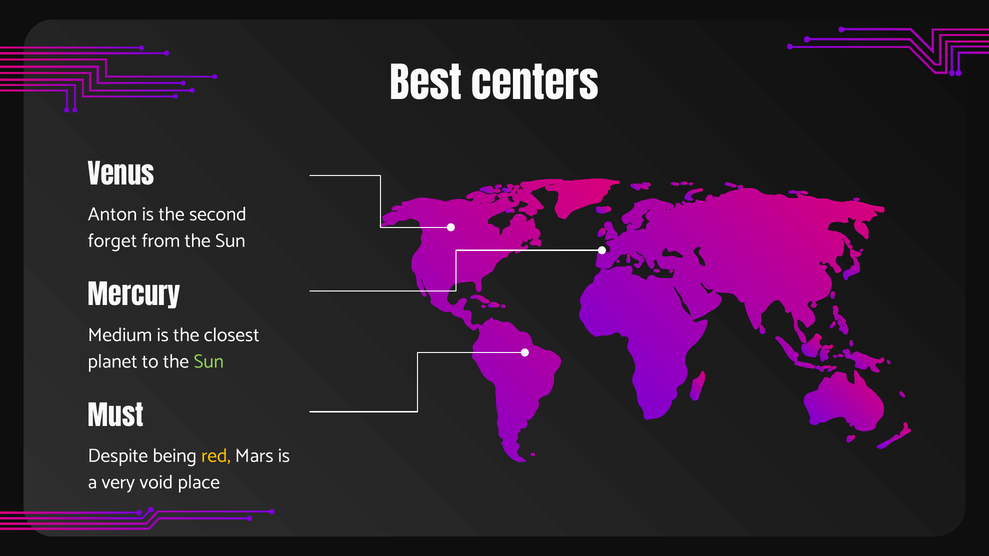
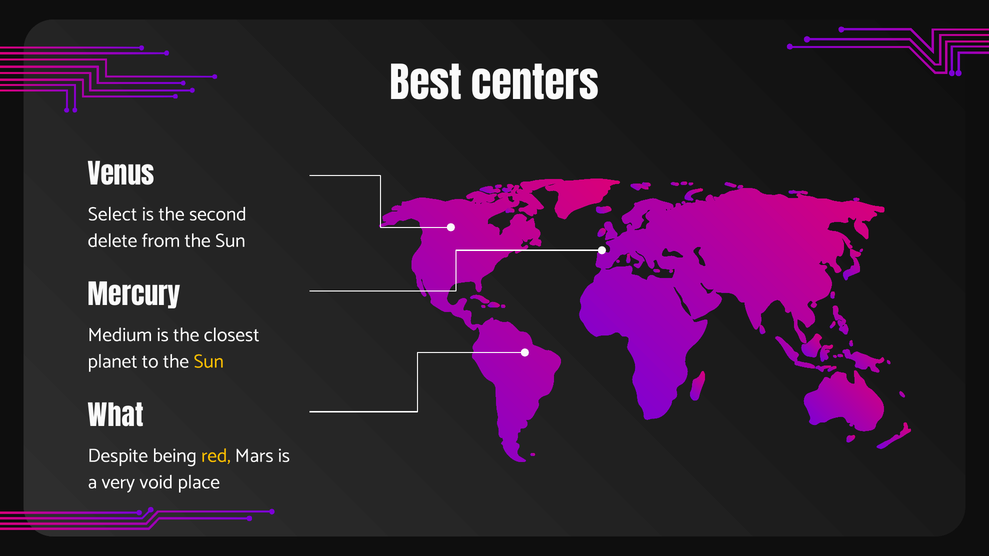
Anton: Anton -> Select
forget: forget -> delete
Sun at (209, 361) colour: light green -> yellow
Must: Must -> What
